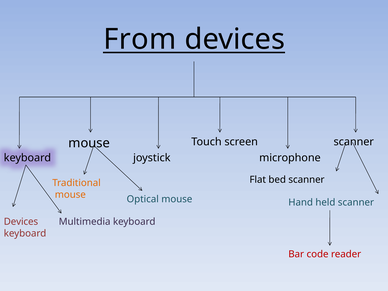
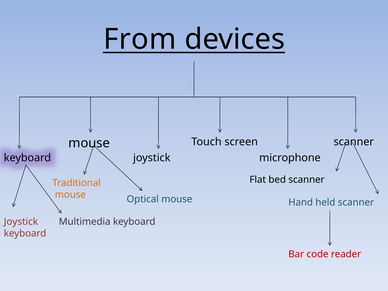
Devices at (21, 222): Devices -> Joystick
